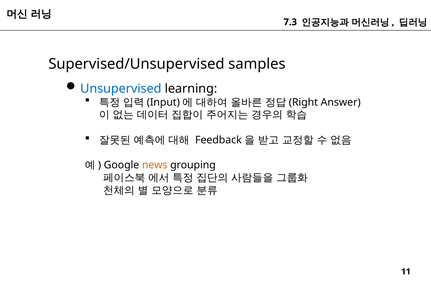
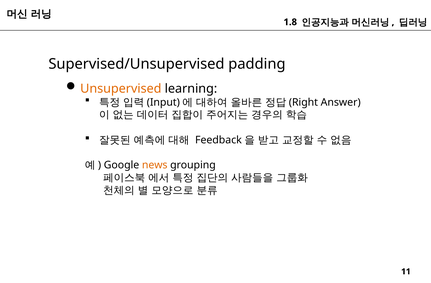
7.3: 7.3 -> 1.8
samples: samples -> padding
Unsupervised colour: blue -> orange
